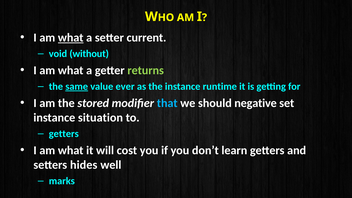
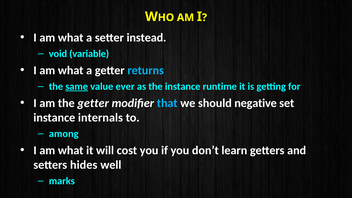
what at (71, 38) underline: present -> none
current: current -> instead
without: without -> variable
returns colour: light green -> light blue
the stored: stored -> getter
situation: situation -> internals
getters at (64, 134): getters -> among
